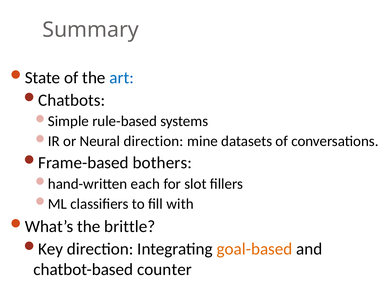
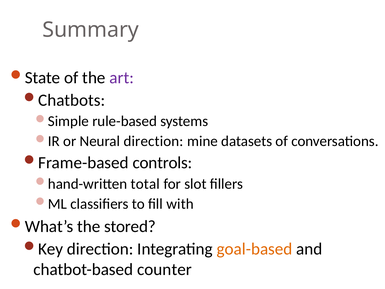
art colour: blue -> purple
bothers: bothers -> controls
each: each -> total
brittle: brittle -> stored
